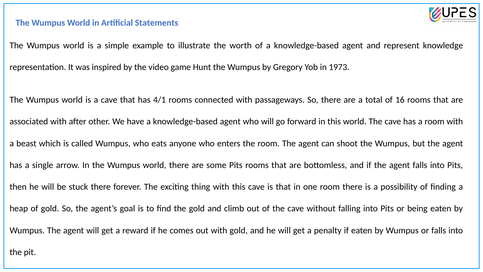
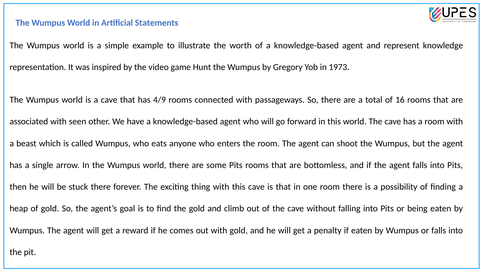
4/1: 4/1 -> 4/9
after: after -> seen
